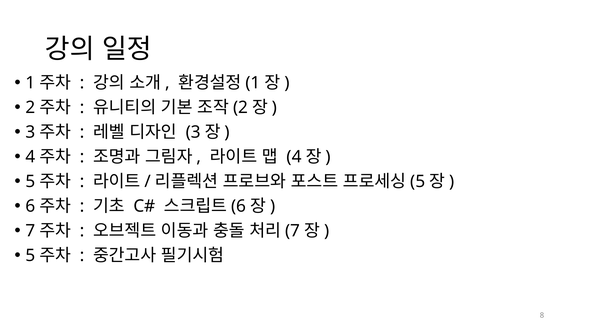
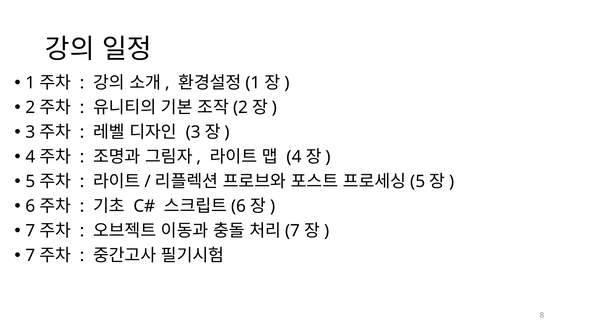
5 at (30, 256): 5 -> 7
